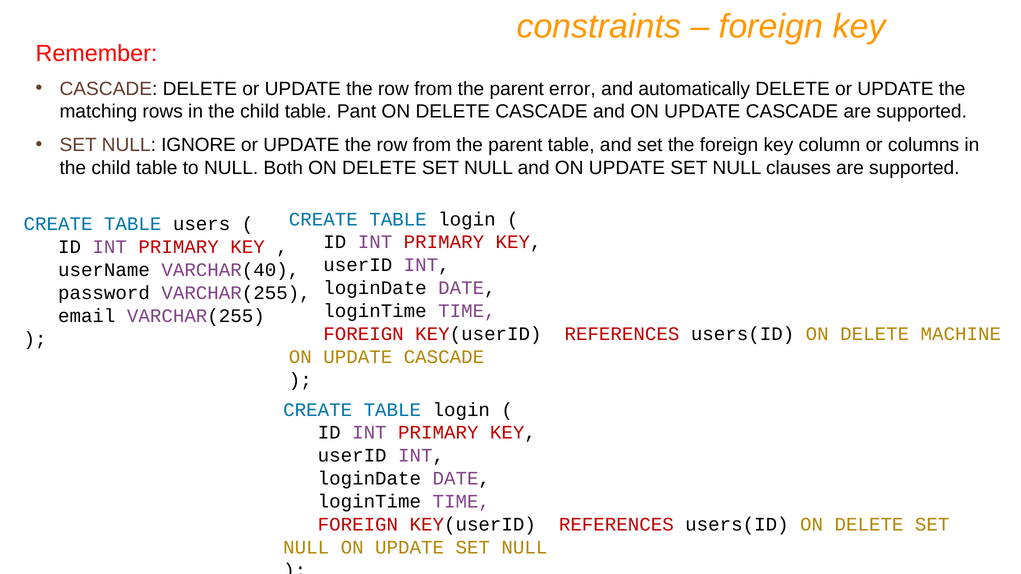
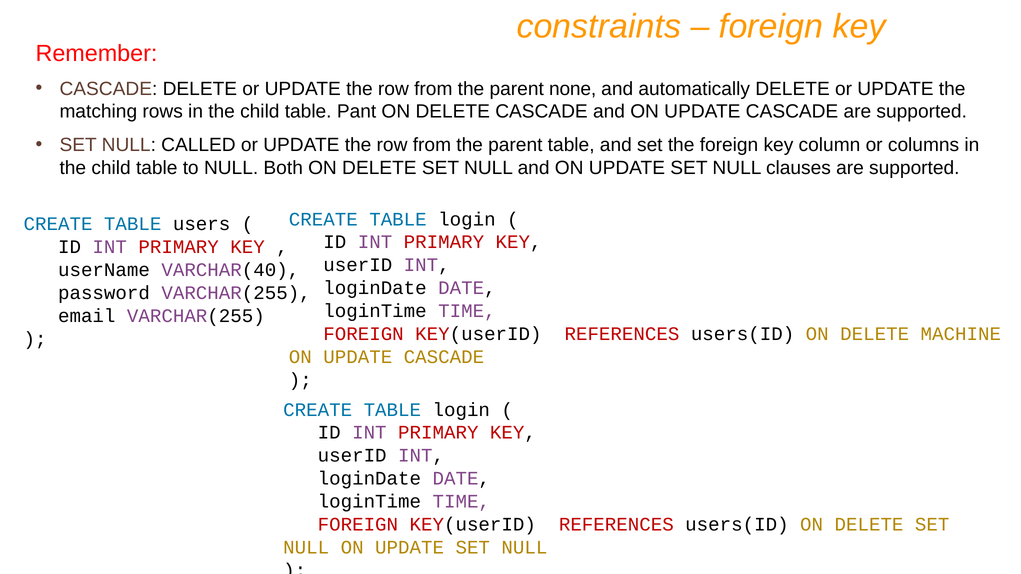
error: error -> none
IGNORE: IGNORE -> CALLED
